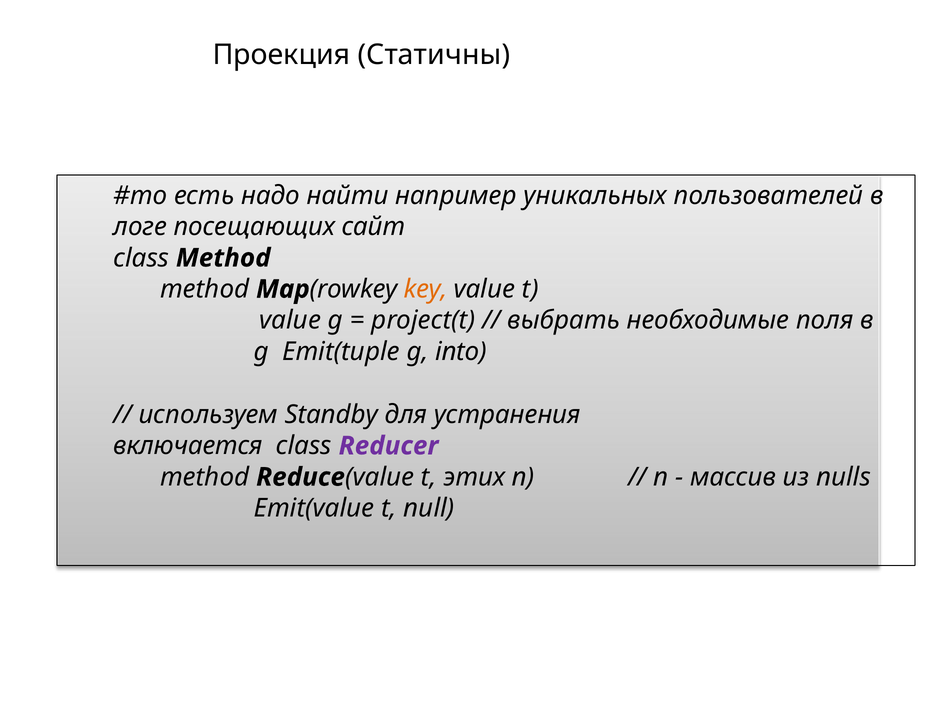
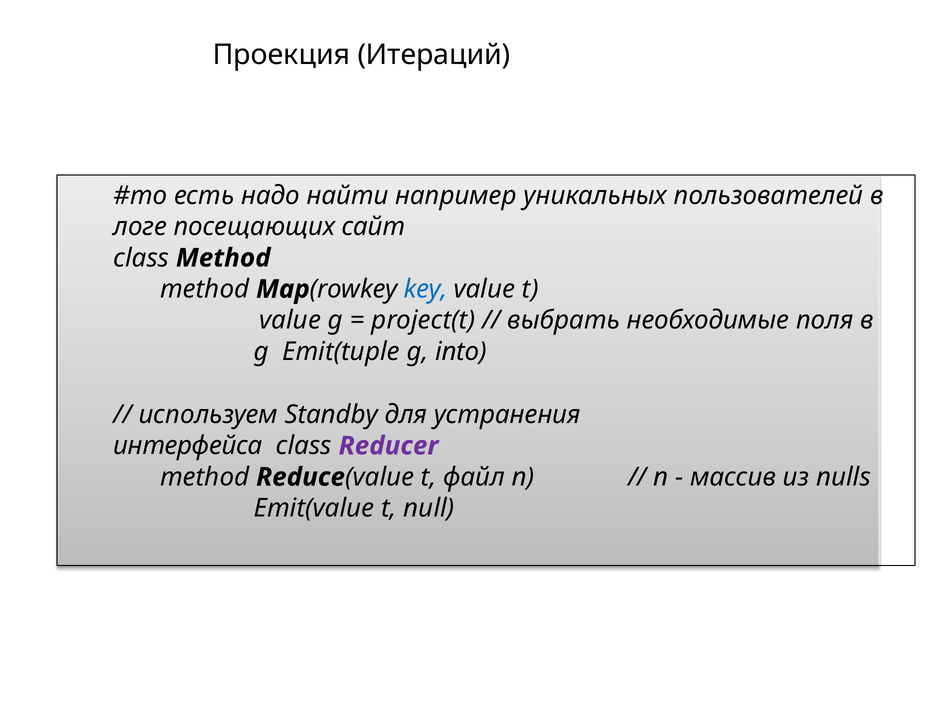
Статичны: Статичны -> Итераций
key colour: orange -> blue
включается: включается -> интерфейса
этих: этих -> файл
